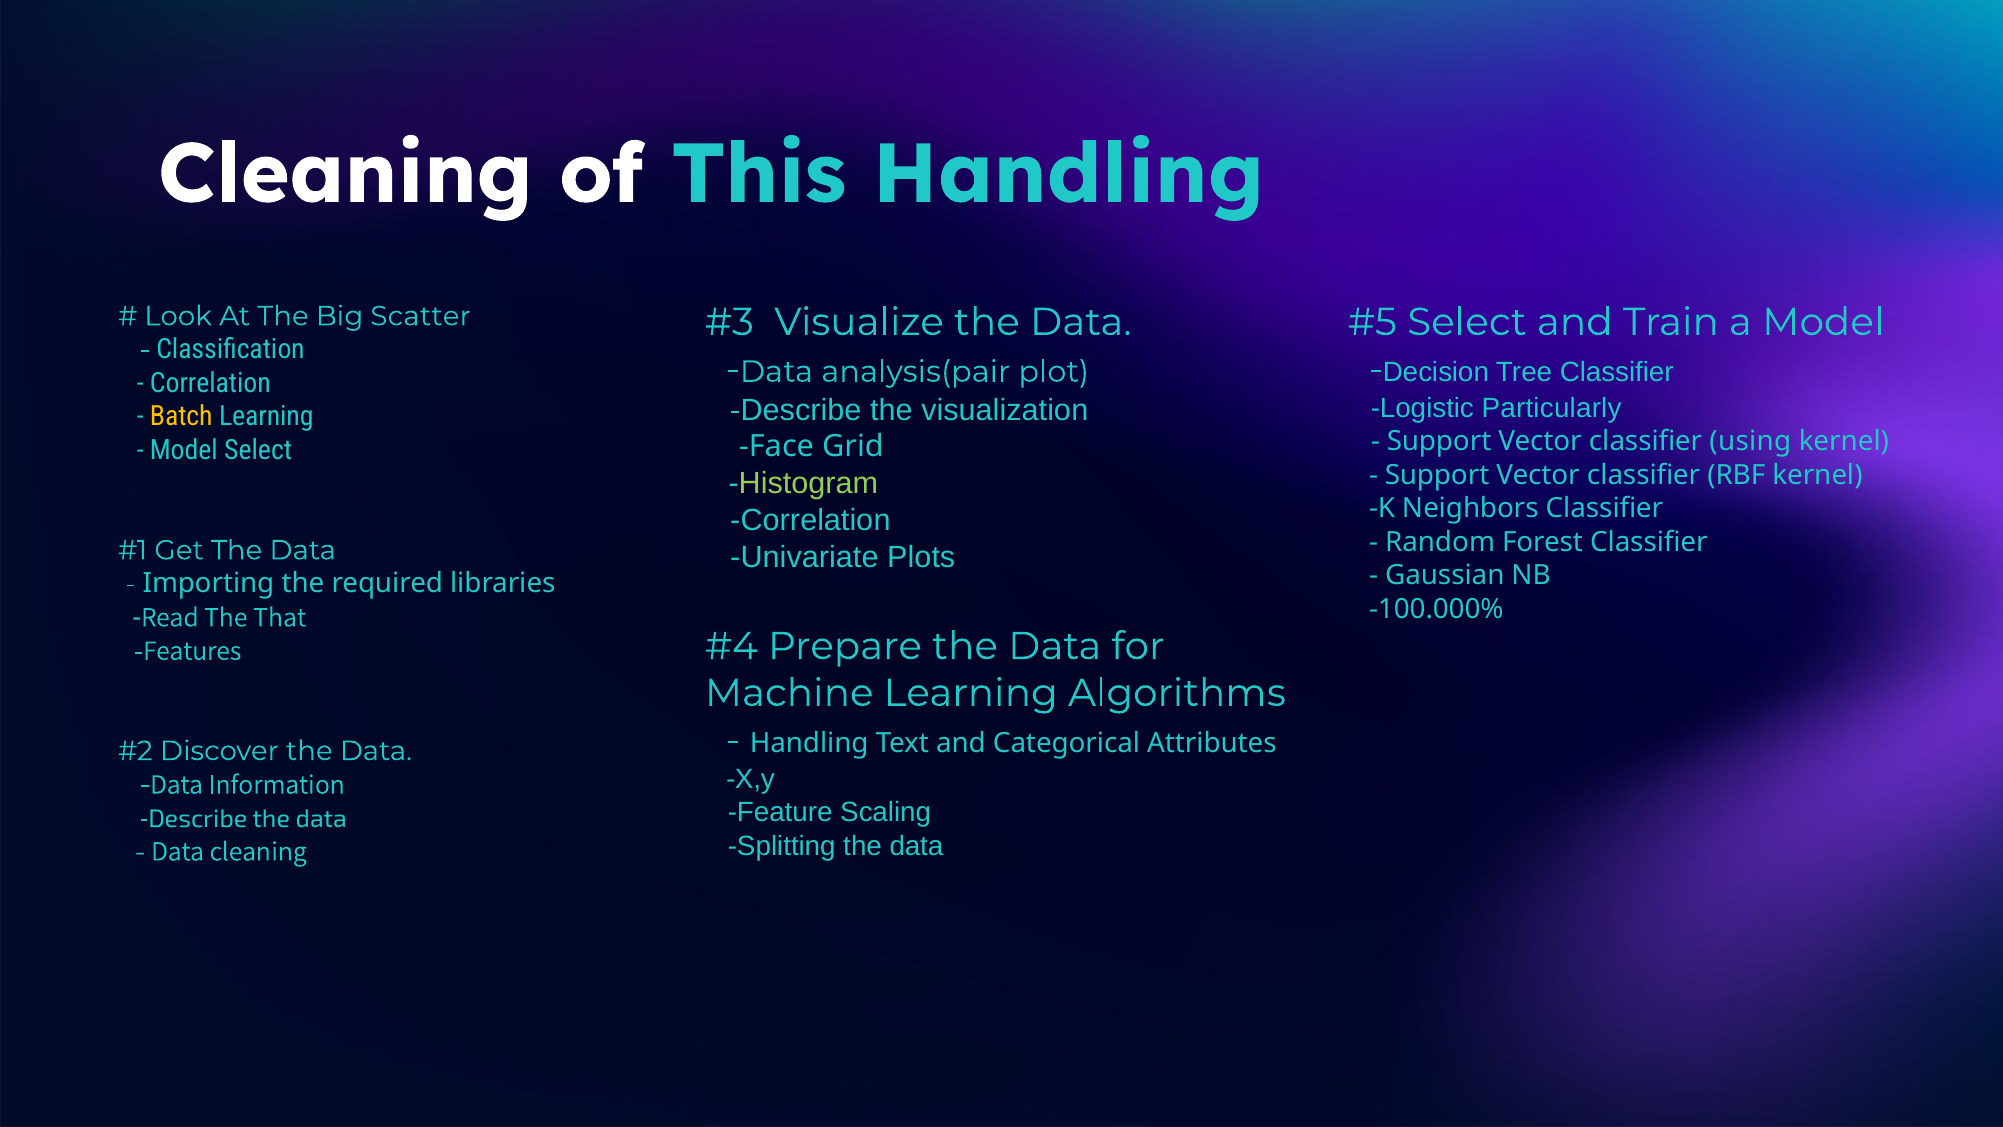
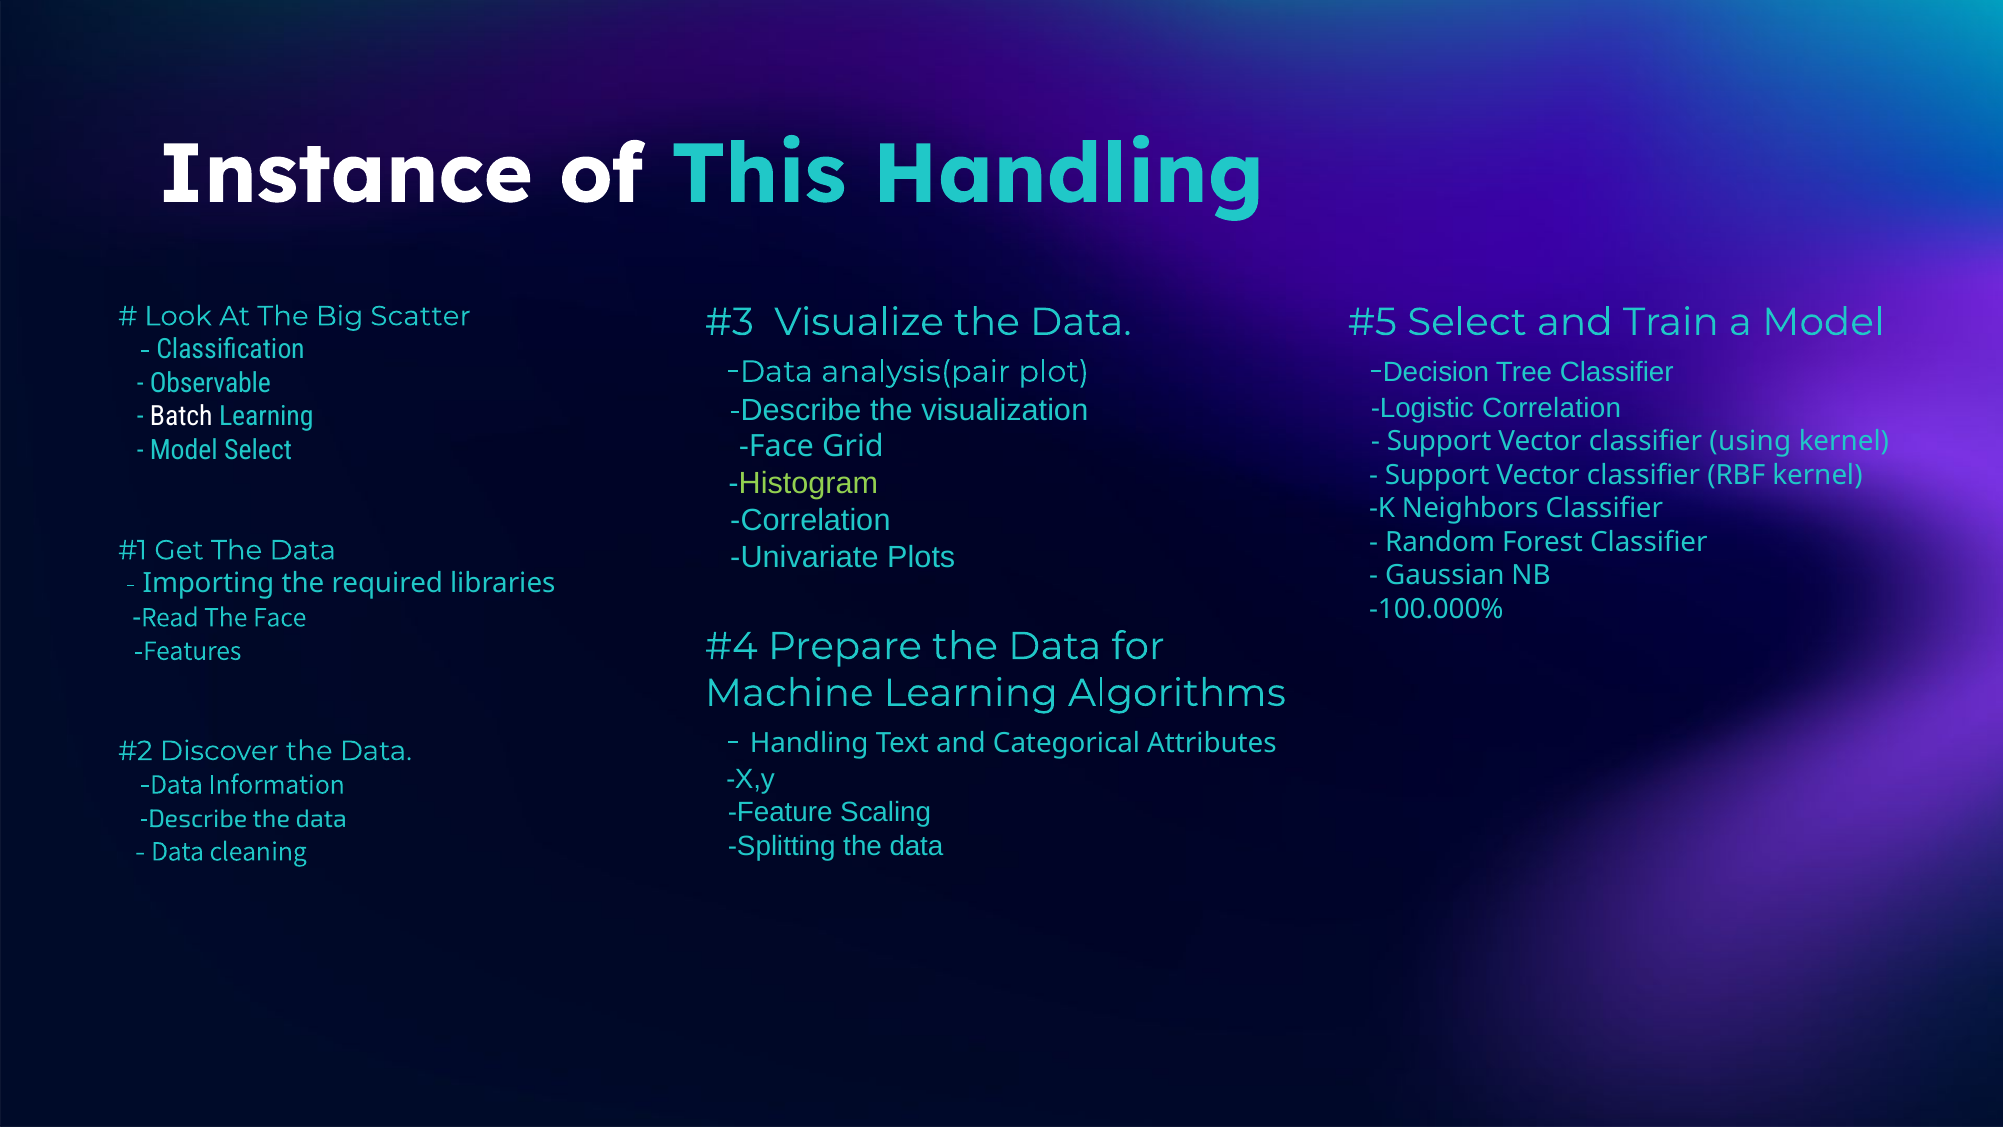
Cleaning at (345, 174): Cleaning -> Instance
Correlation at (210, 383): Correlation -> Observable
Logistic Particularly: Particularly -> Correlation
Batch colour: yellow -> white
The That: That -> Face
